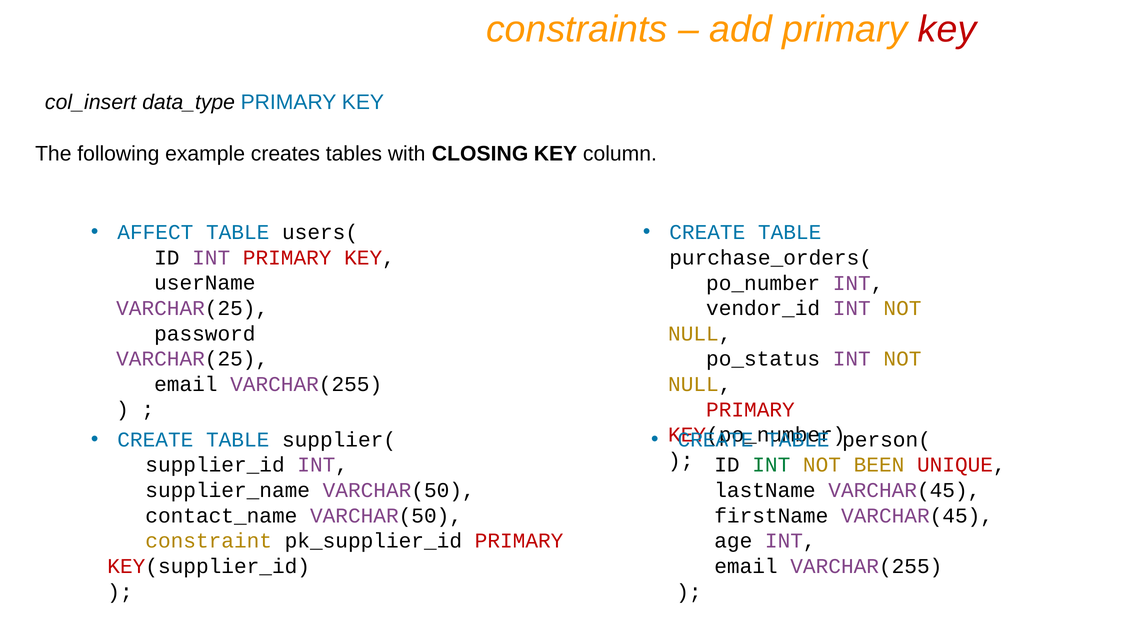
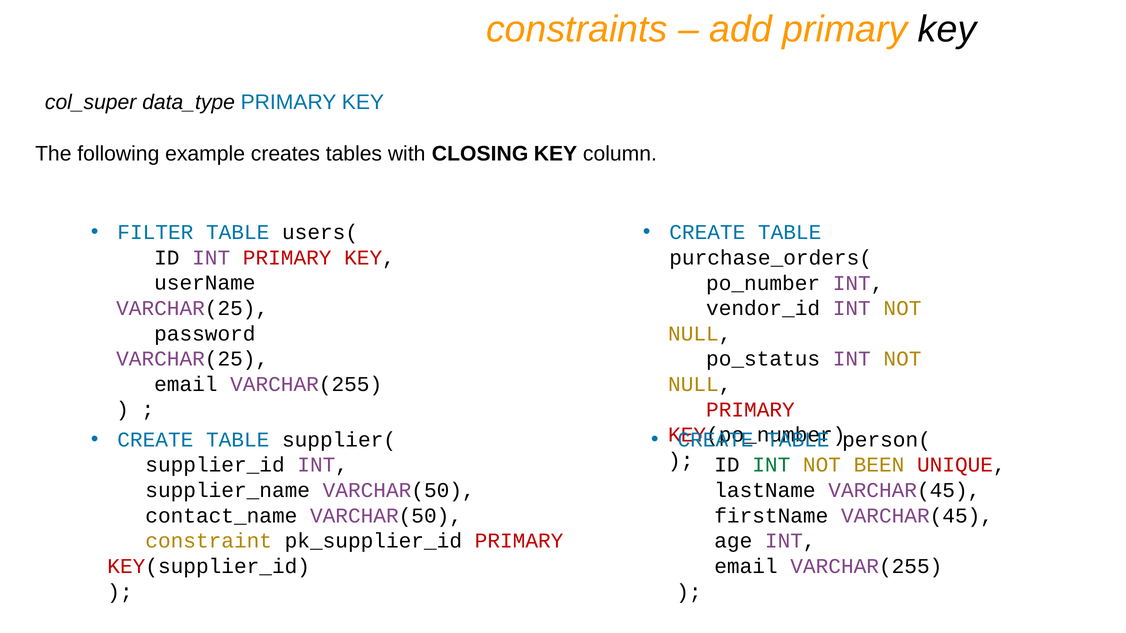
key at (947, 29) colour: red -> black
col_insert: col_insert -> col_super
AFFECT: AFFECT -> FILTER
